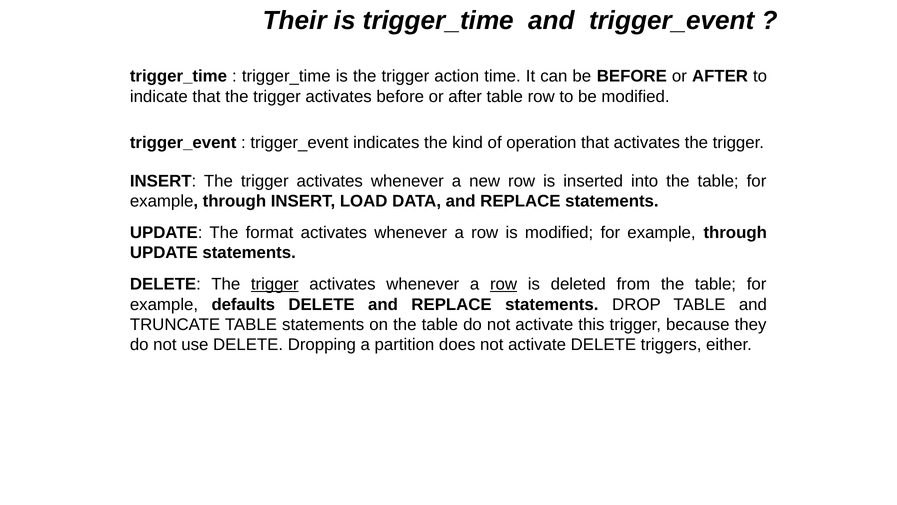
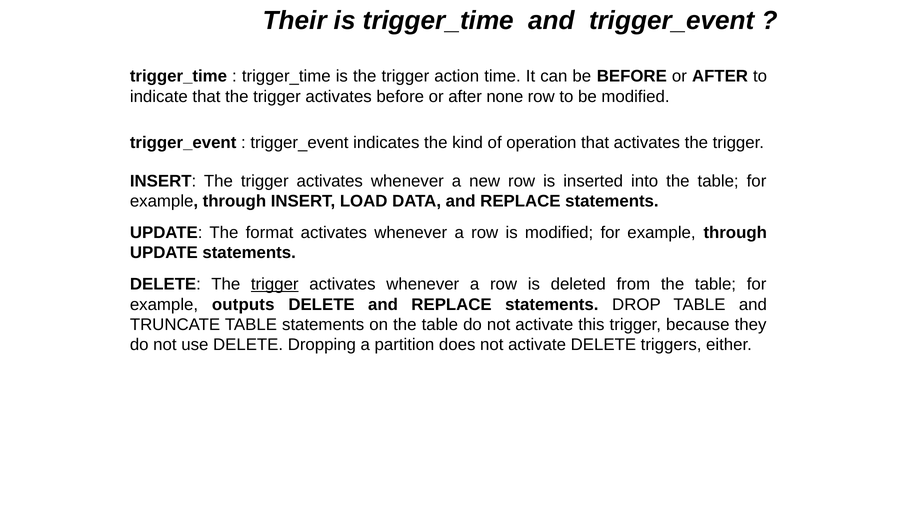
after table: table -> none
row at (504, 284) underline: present -> none
defaults: defaults -> outputs
